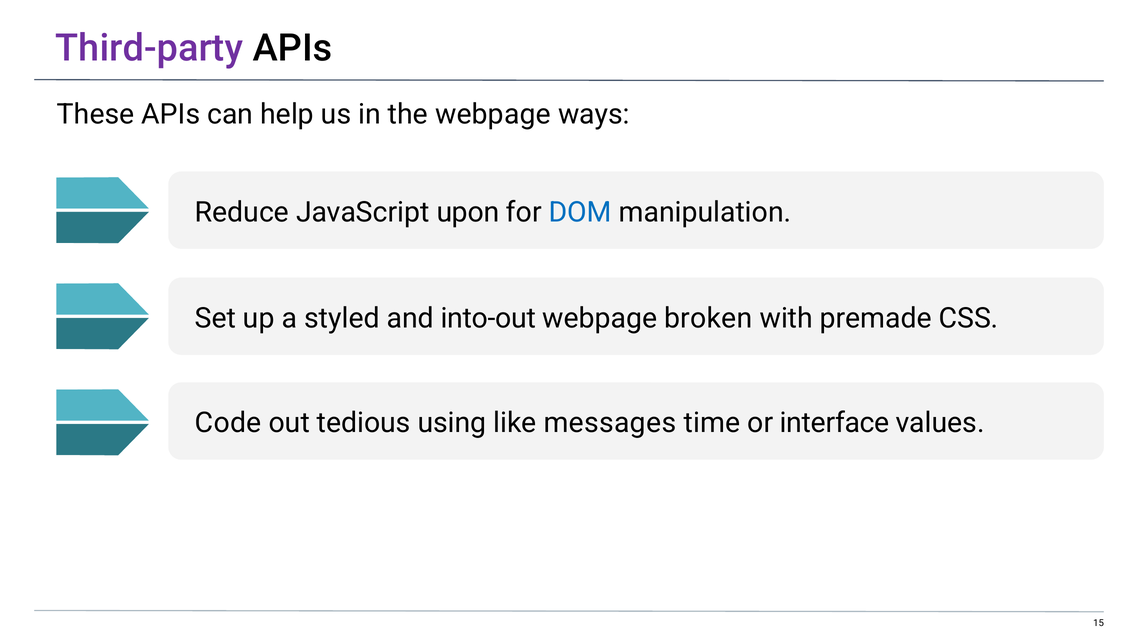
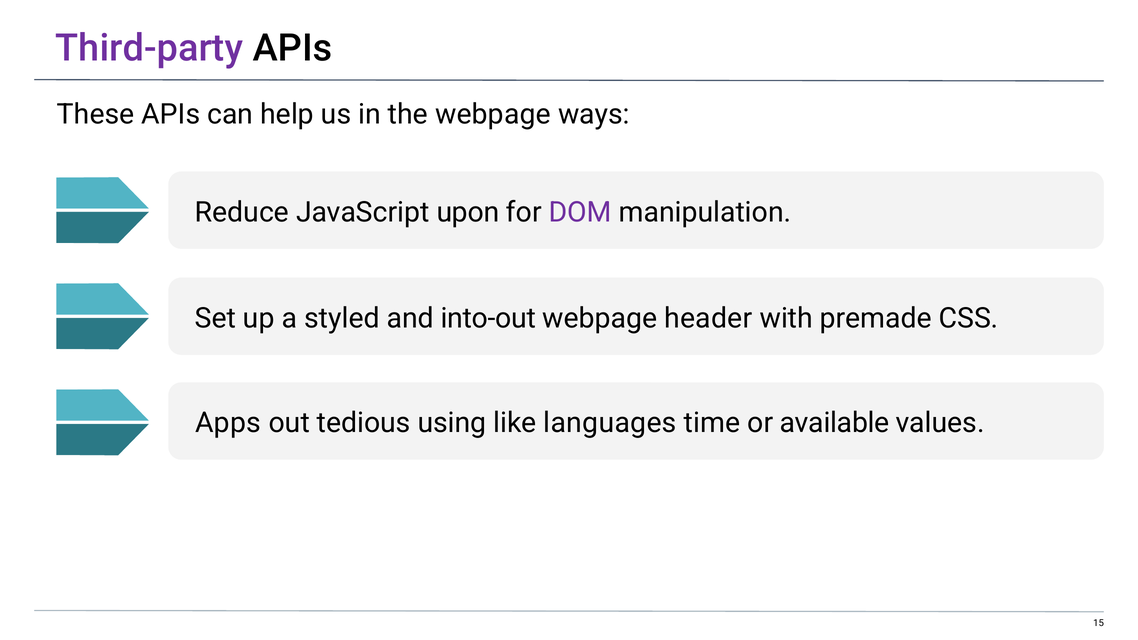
DOM colour: blue -> purple
broken: broken -> header
Code: Code -> Apps
messages: messages -> languages
interface: interface -> available
